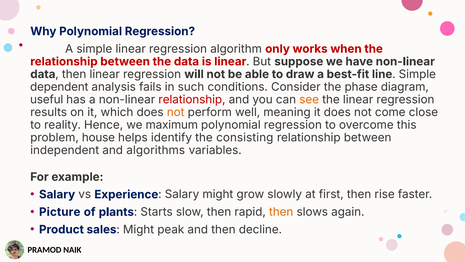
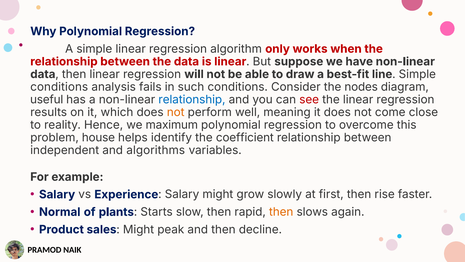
dependent at (59, 87): dependent -> conditions
phase: phase -> nodes
relationship at (192, 99) colour: red -> blue
see colour: orange -> red
consisting: consisting -> coefficient
Picture: Picture -> Normal
